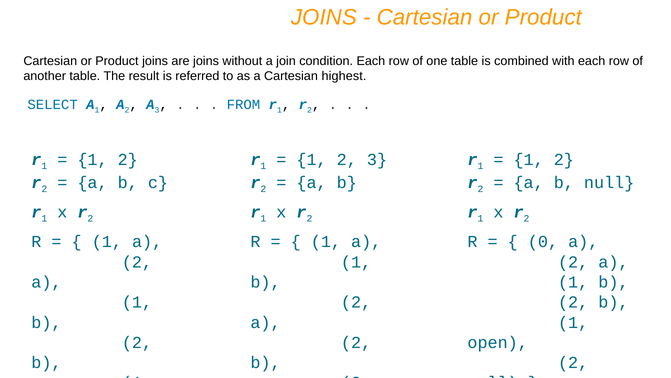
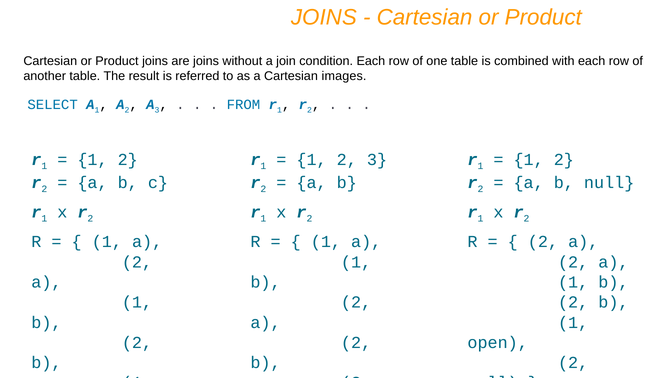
highest: highest -> images
0 at (543, 241): 0 -> 2
